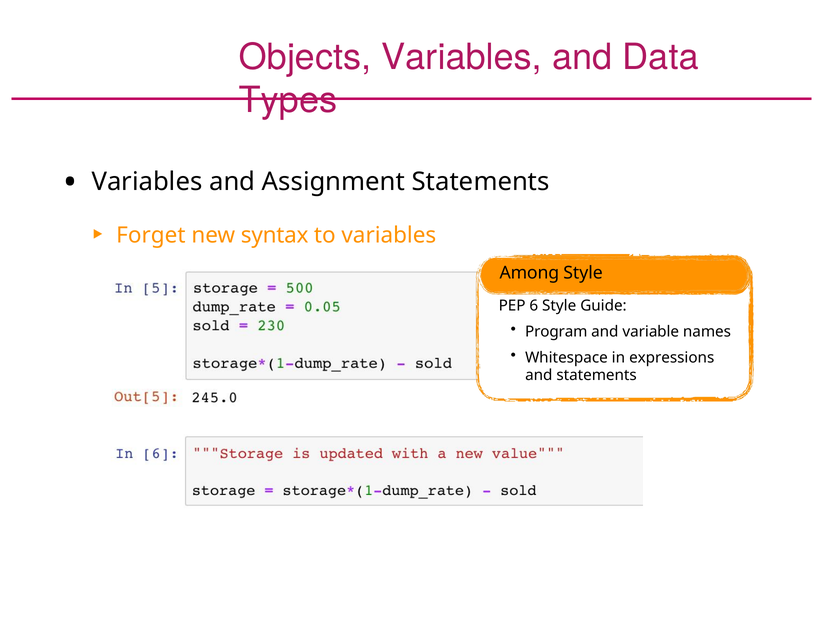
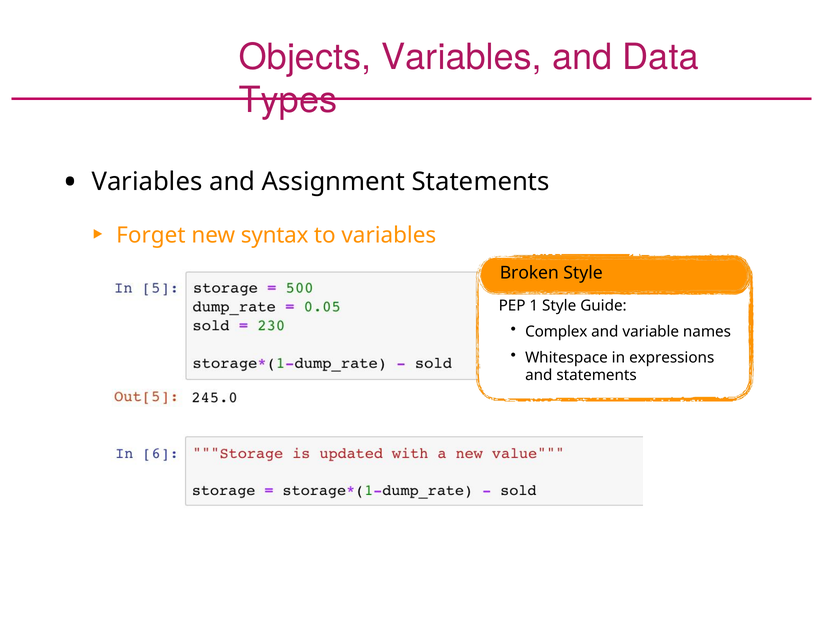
Among: Among -> Broken
6: 6 -> 1
Program: Program -> Complex
